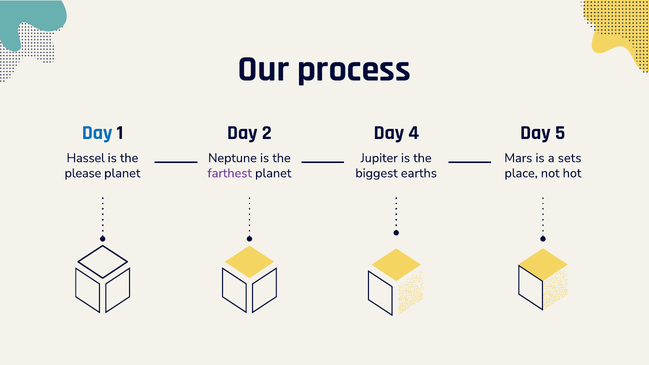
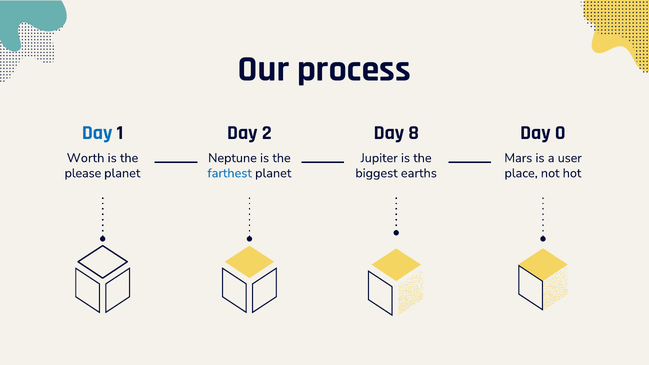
4: 4 -> 8
5: 5 -> 0
Hassel: Hassel -> Worth
sets: sets -> user
farthest colour: purple -> blue
